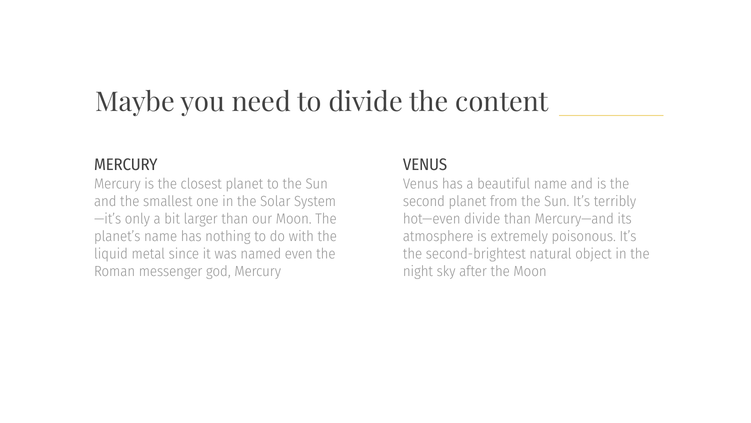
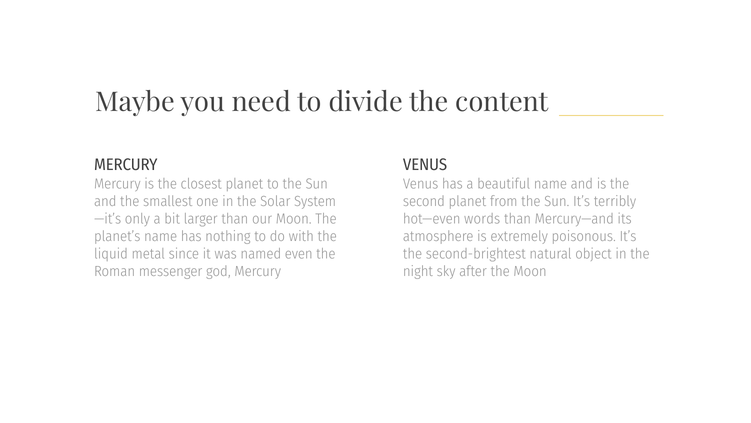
hot—even divide: divide -> words
